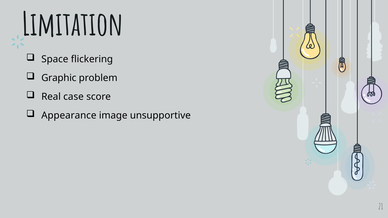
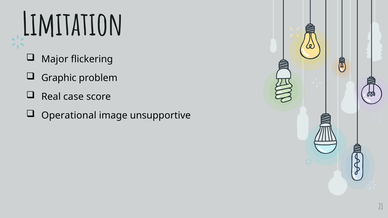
Space: Space -> Major
Appearance: Appearance -> Operational
